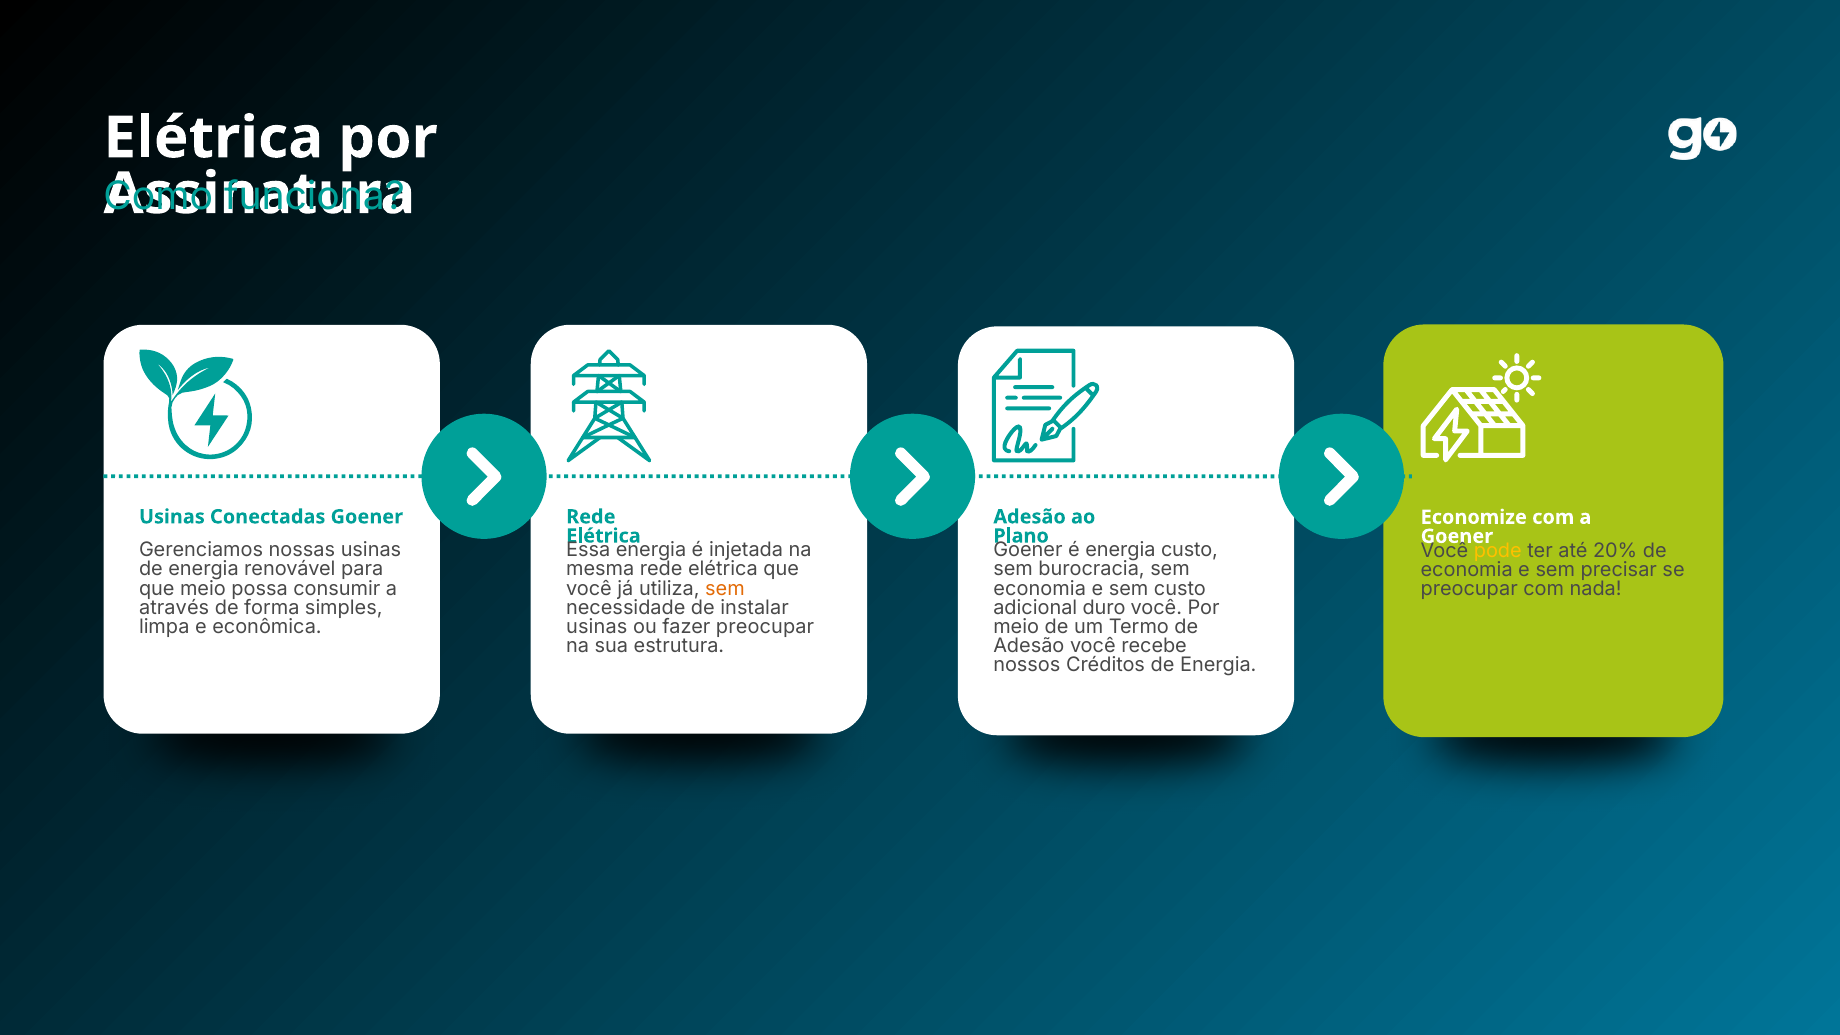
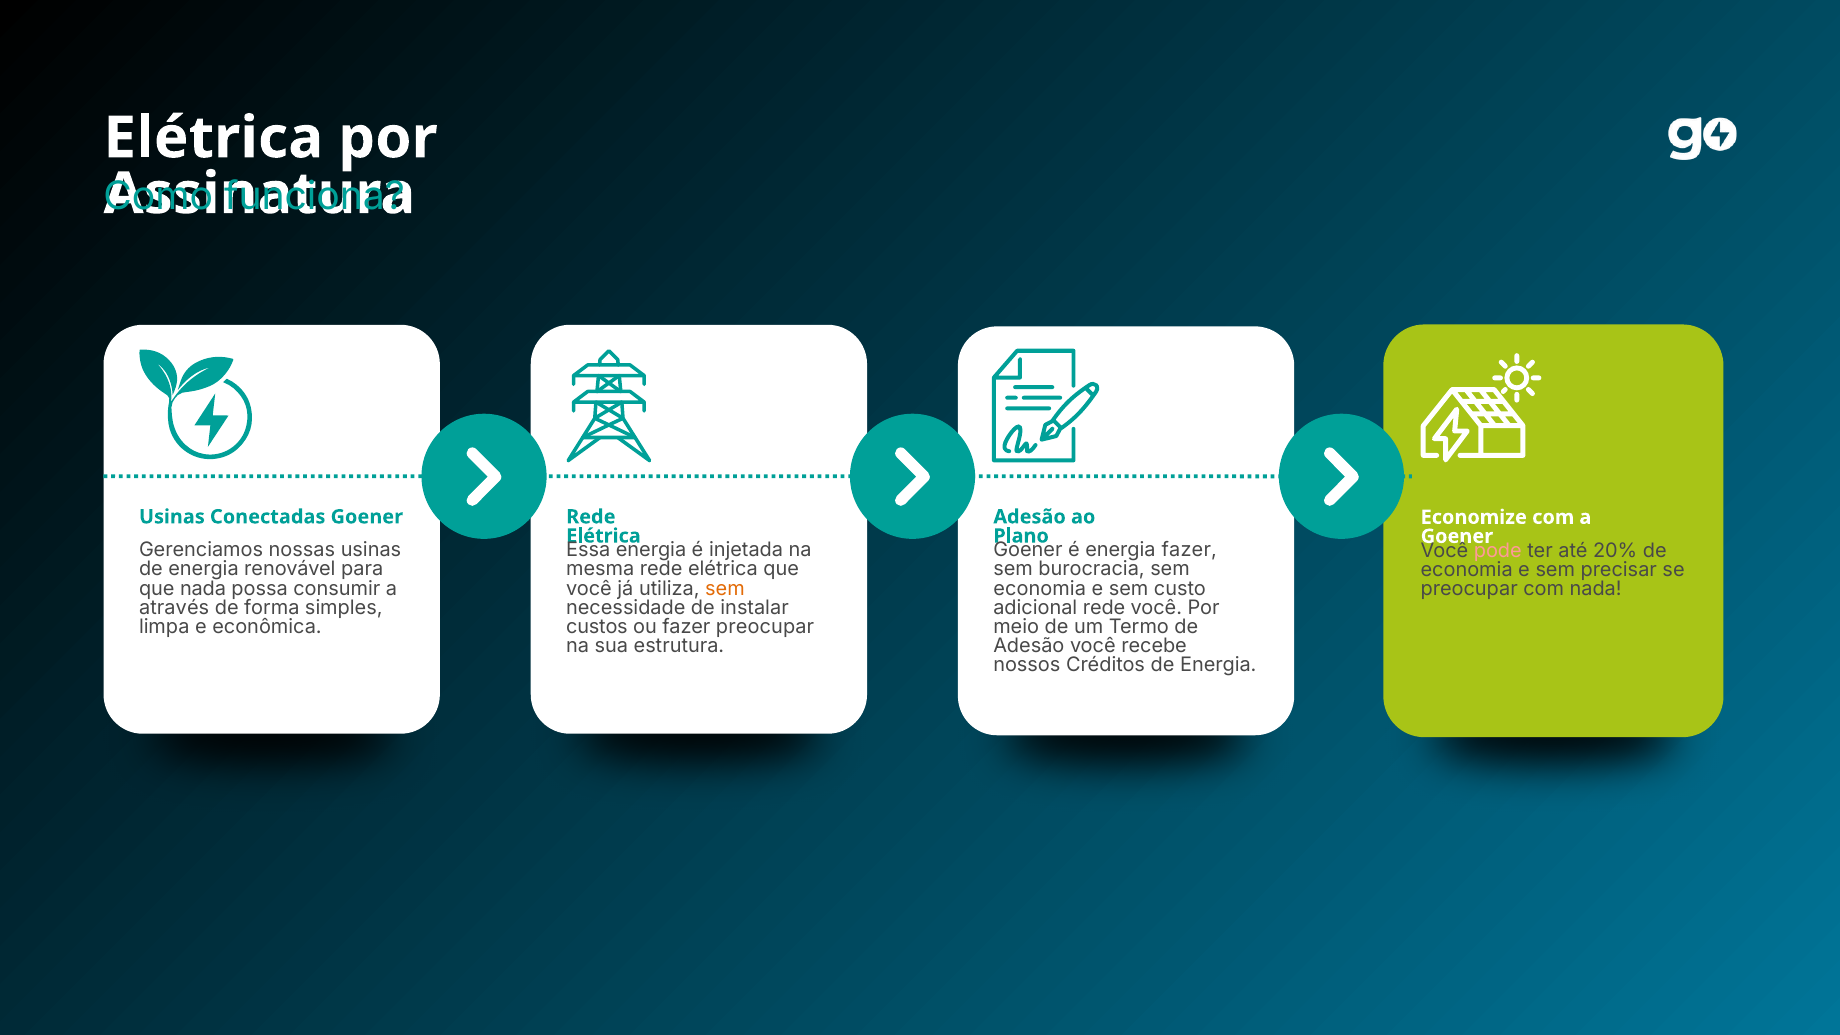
energia custo: custo -> fazer
pode colour: yellow -> pink
que meio: meio -> nada
adicional duro: duro -> rede
usinas at (597, 627): usinas -> custos
